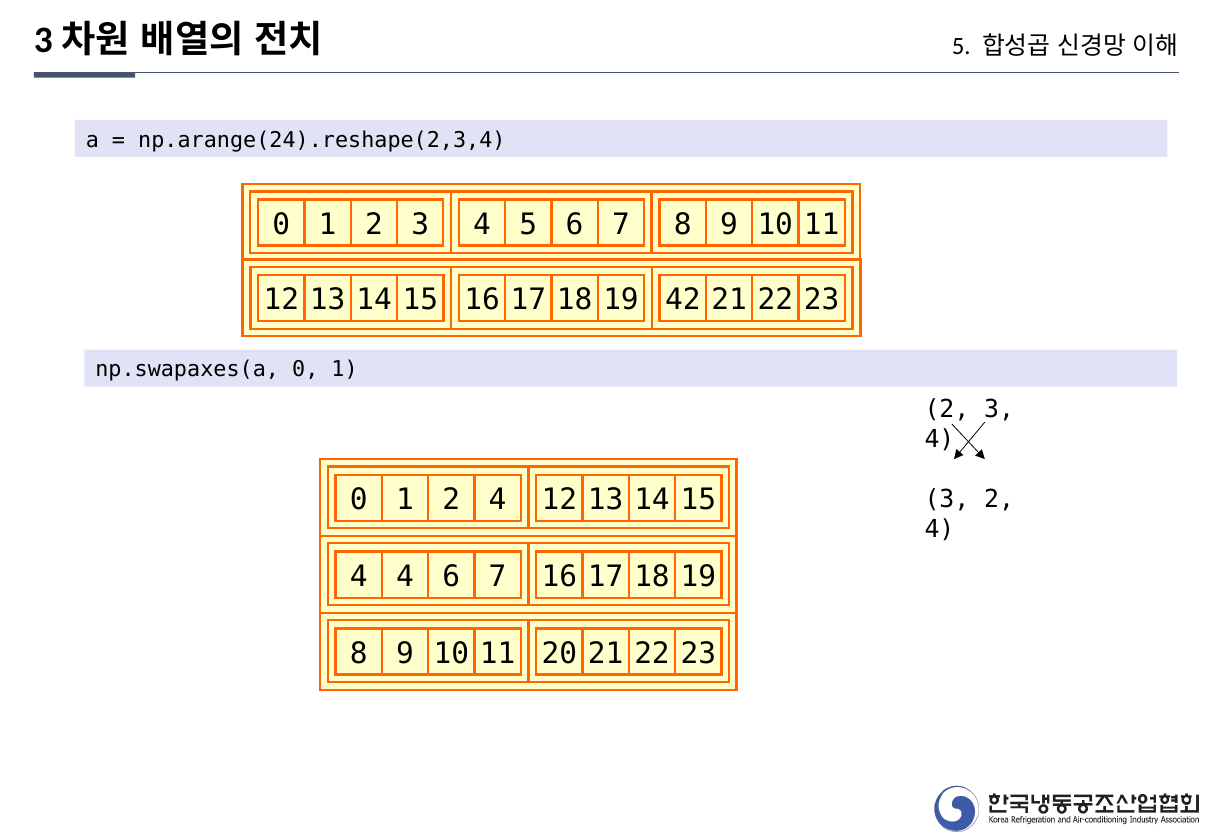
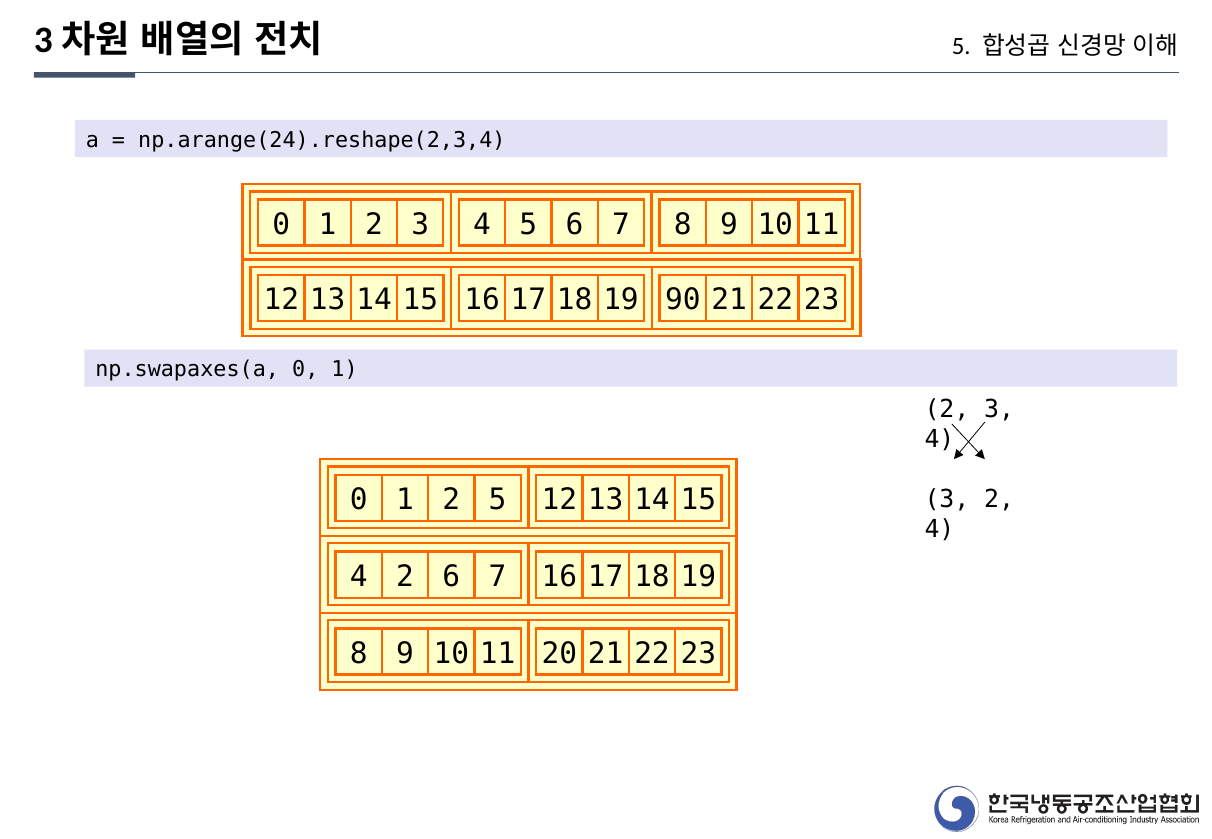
42: 42 -> 90
1 2 4: 4 -> 5
4 4: 4 -> 2
